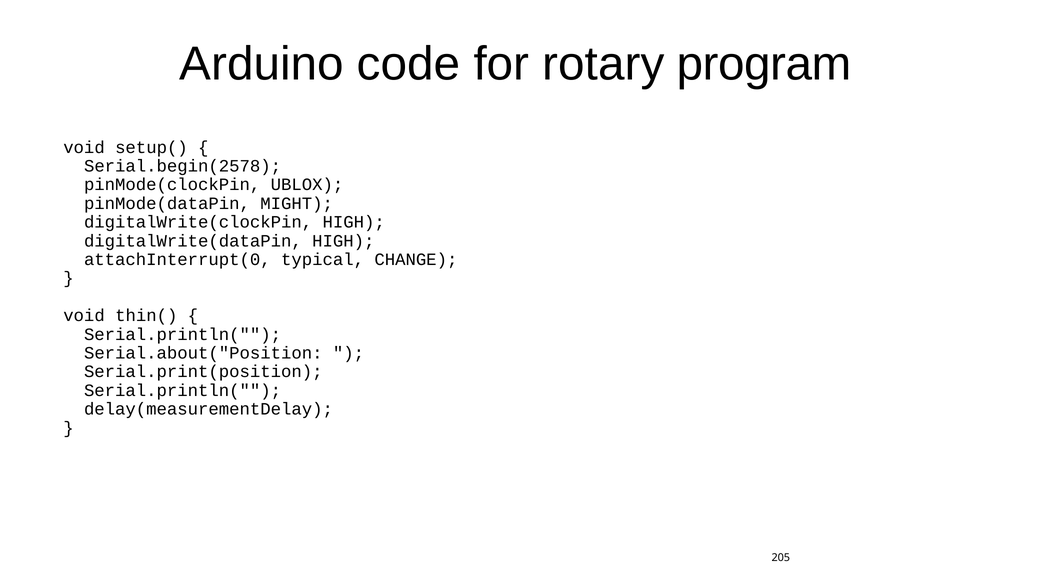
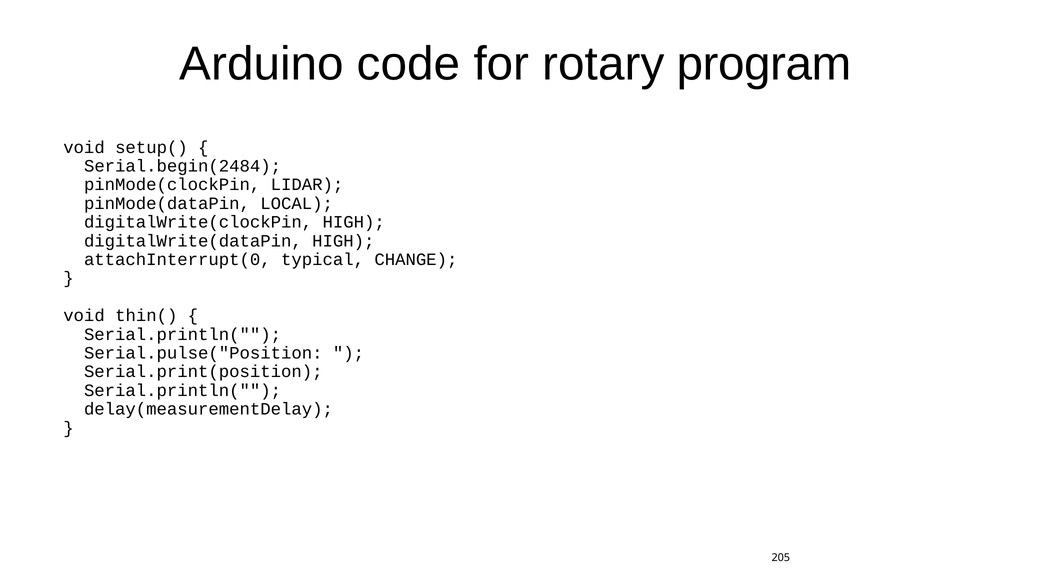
Serial.begin(2578: Serial.begin(2578 -> Serial.begin(2484
UBLOX: UBLOX -> LIDAR
MIGHT: MIGHT -> LOCAL
Serial.about("Position: Serial.about("Position -> Serial.pulse("Position
